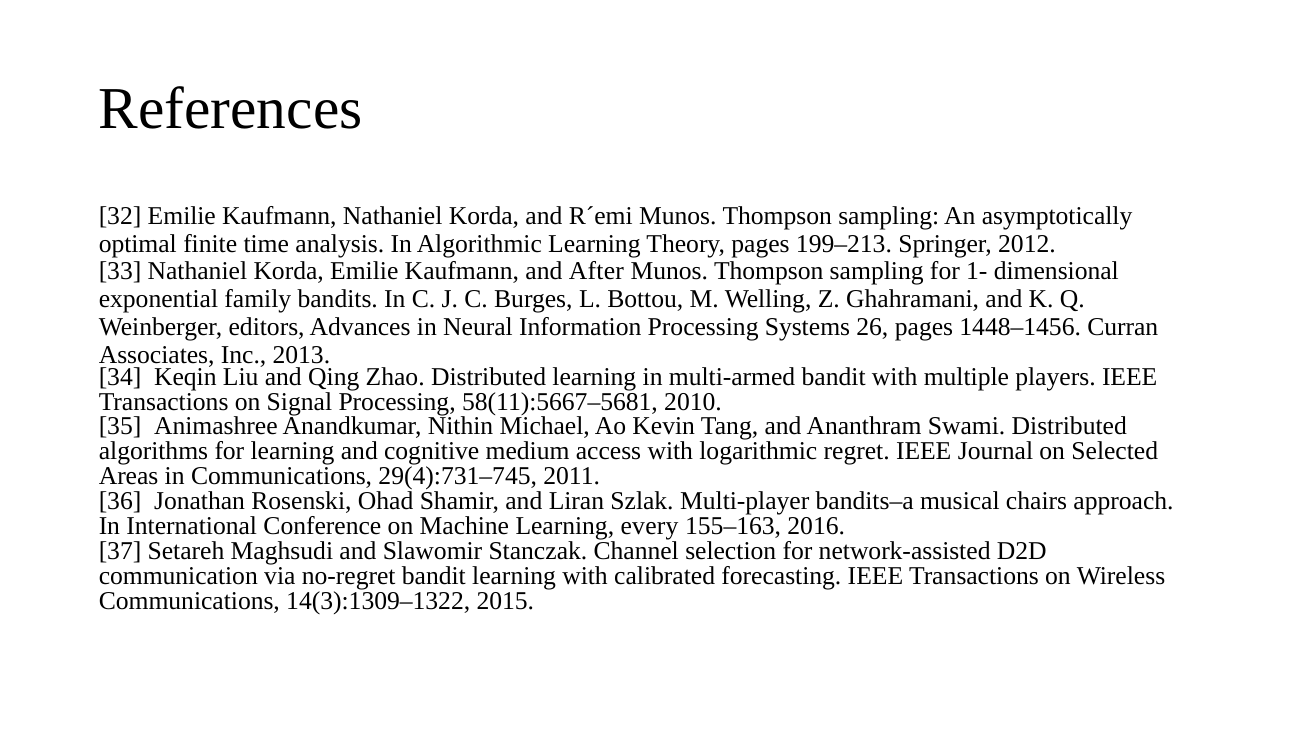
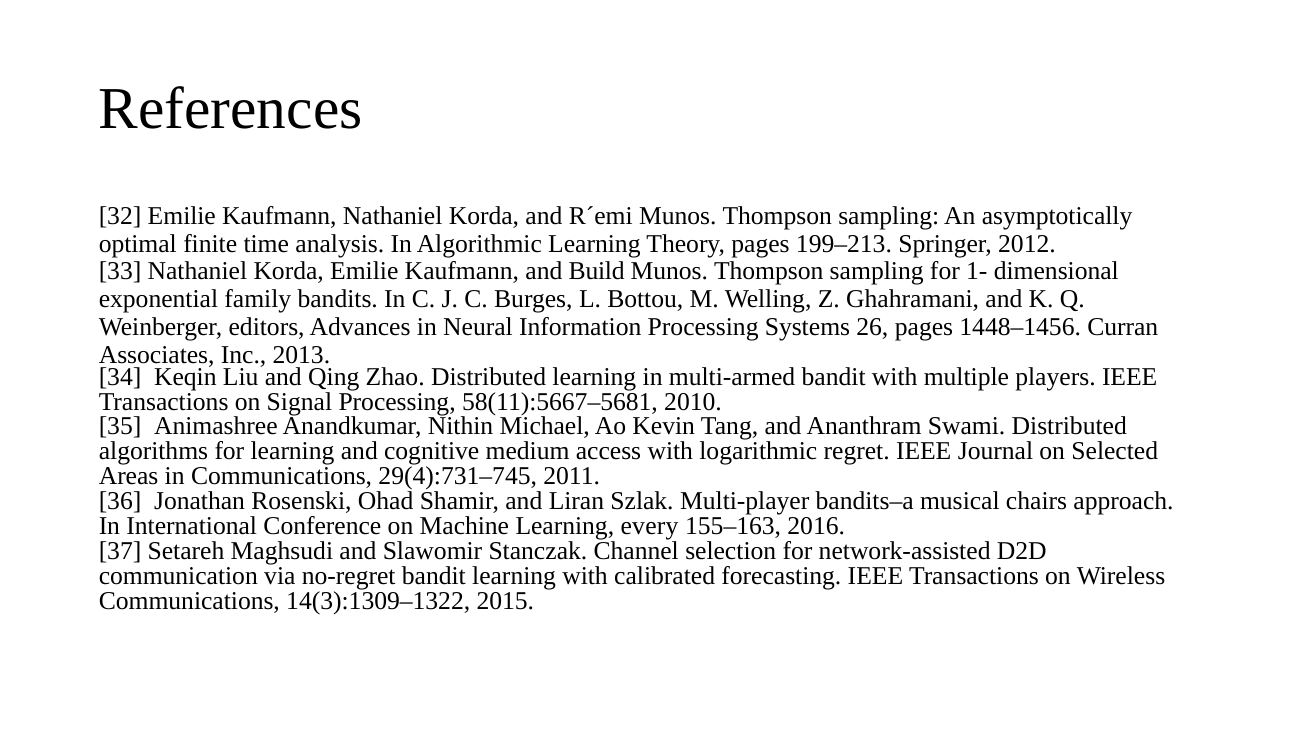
After: After -> Build
